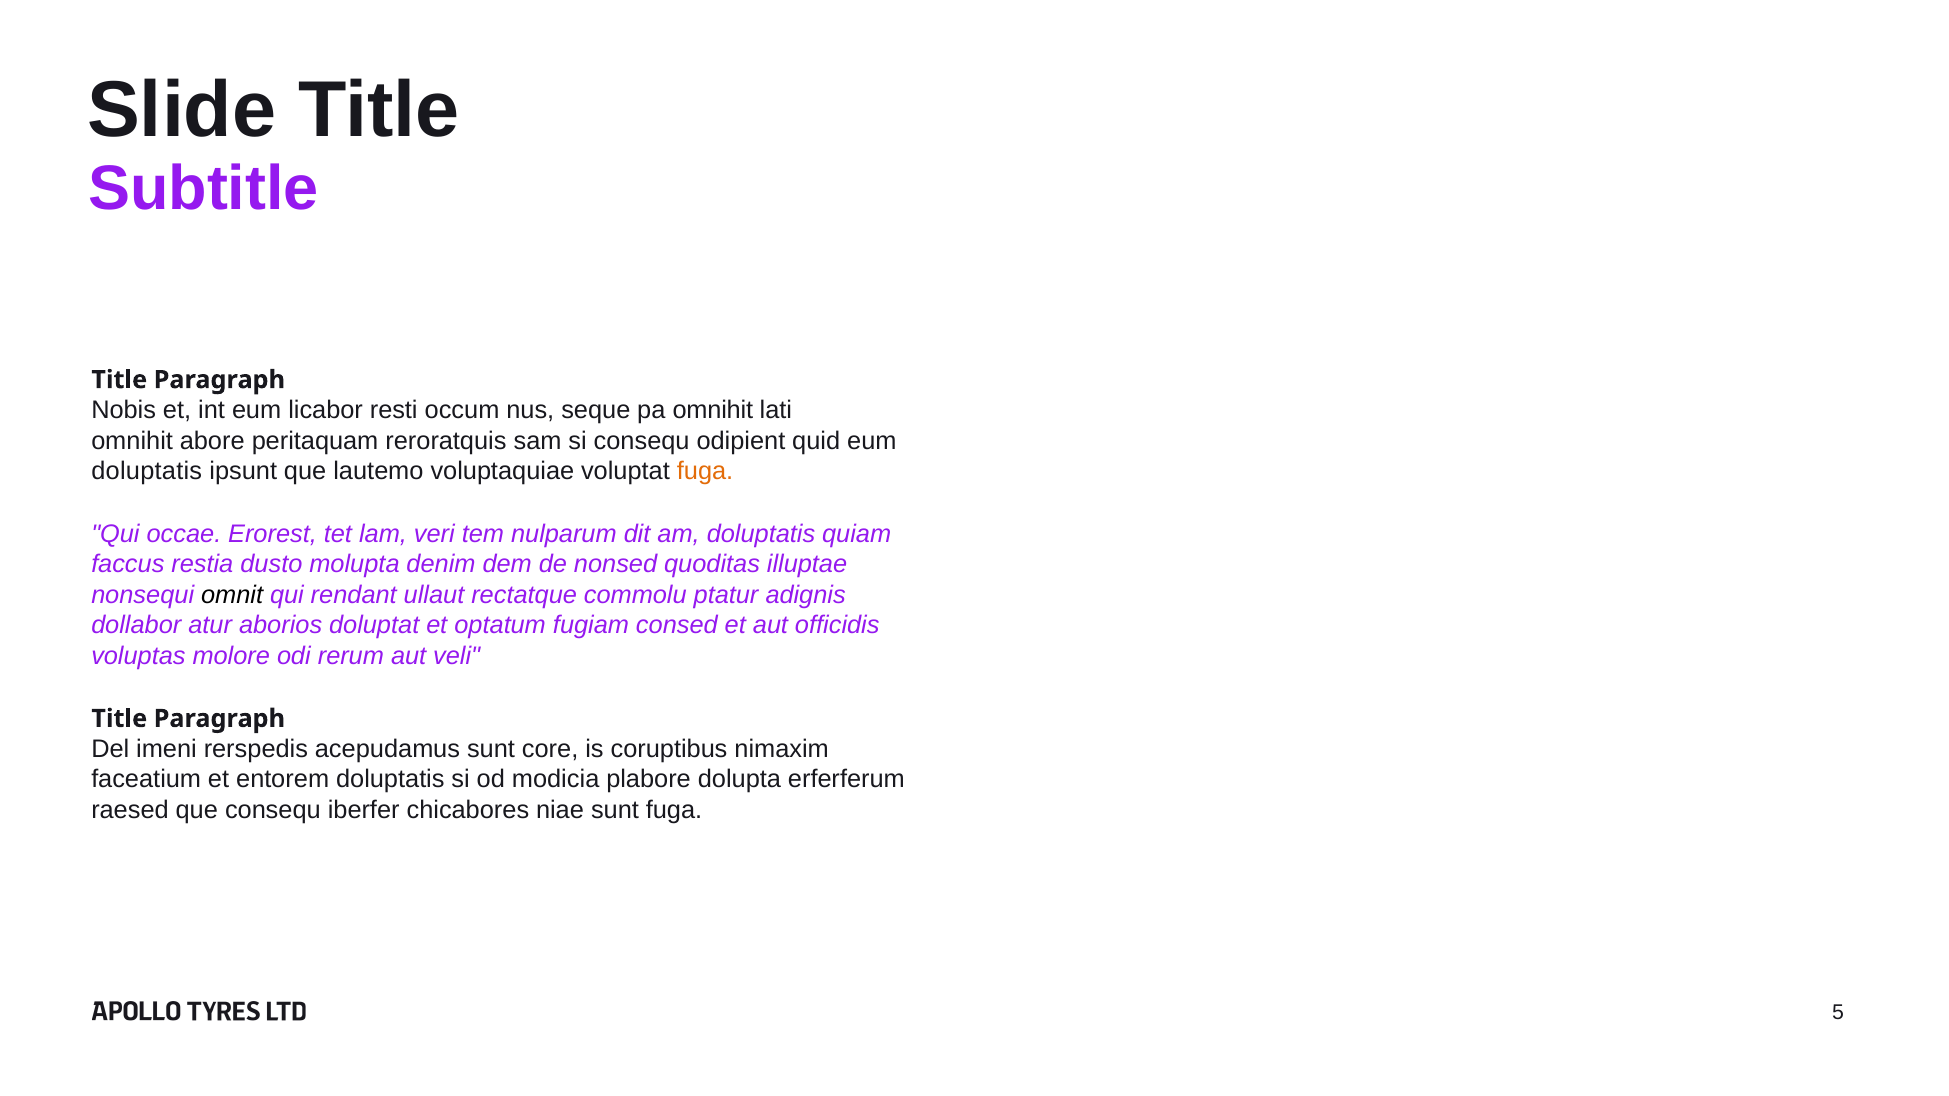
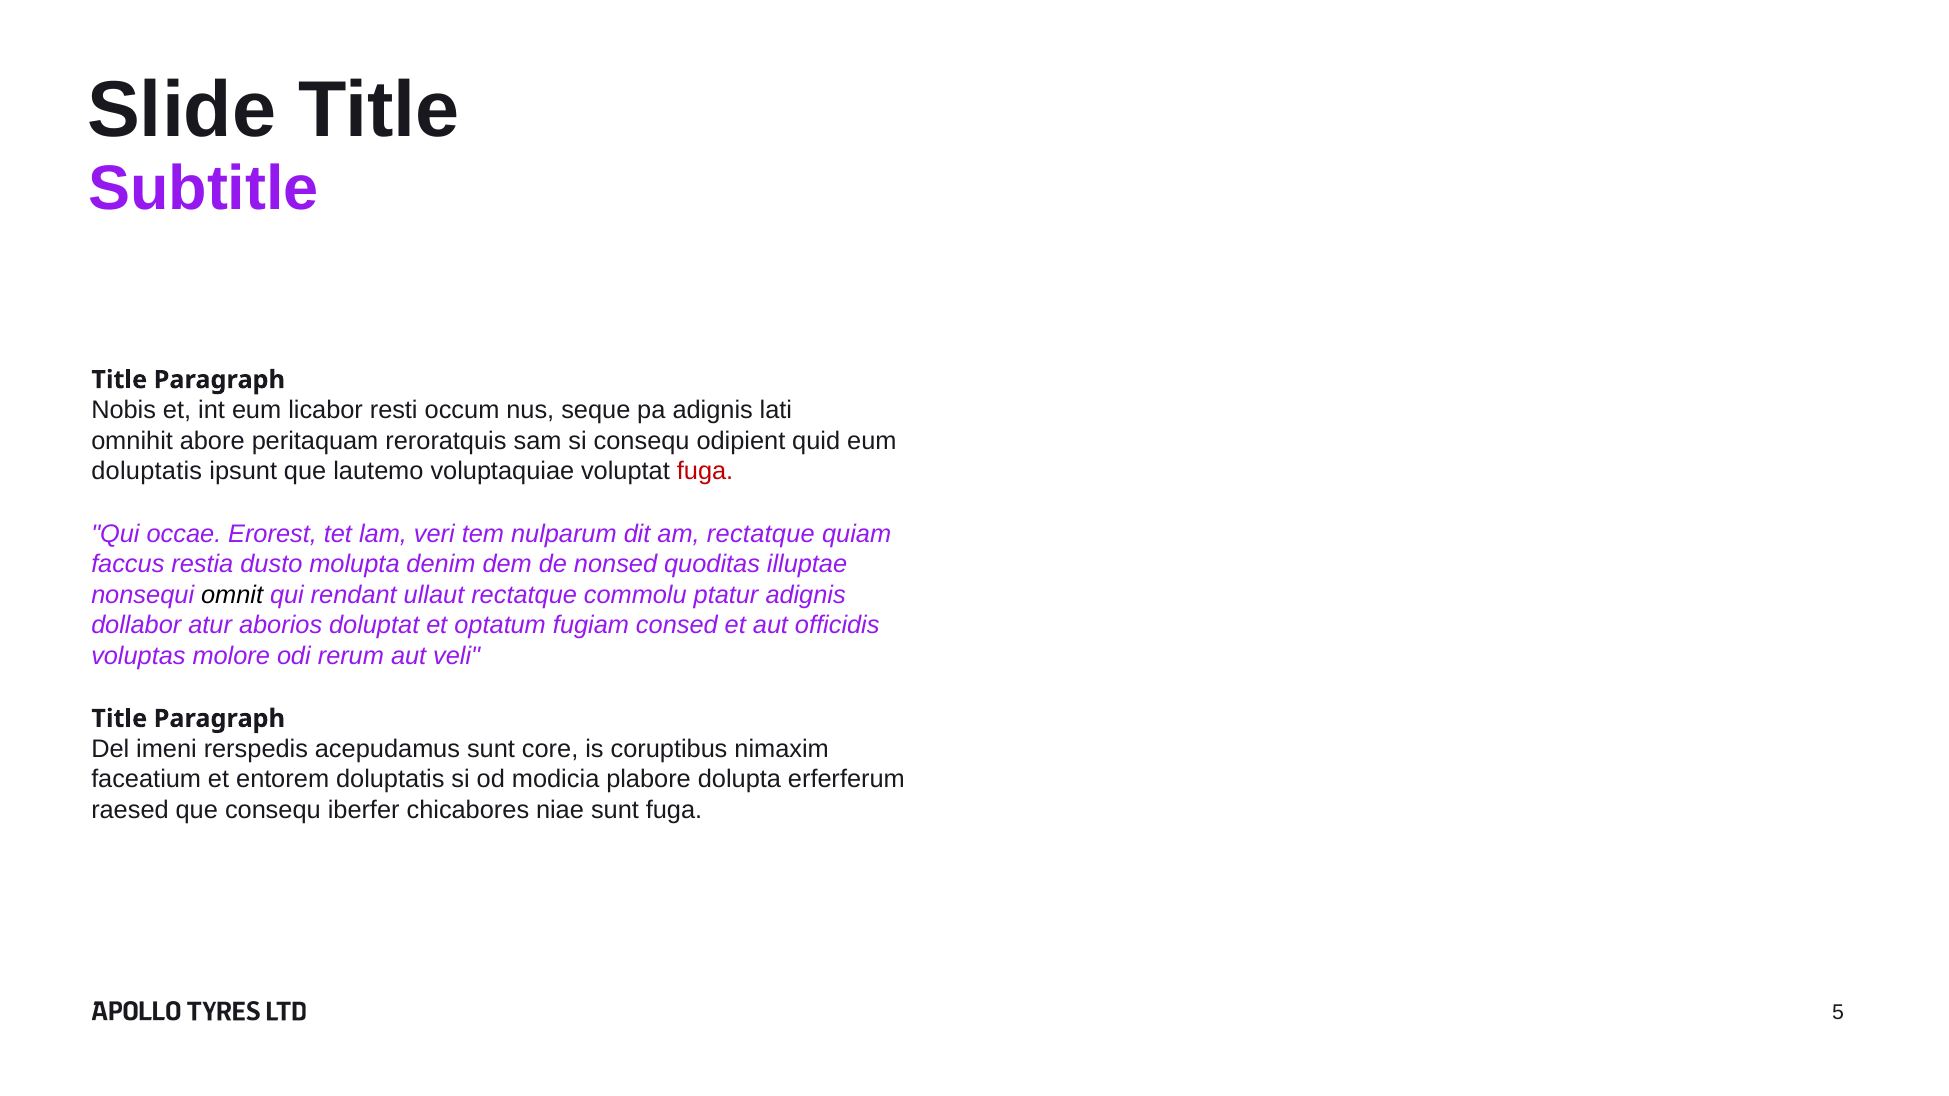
pa omnihit: omnihit -> adignis
fuga at (705, 471) colour: orange -> red
am doluptatis: doluptatis -> rectatque
